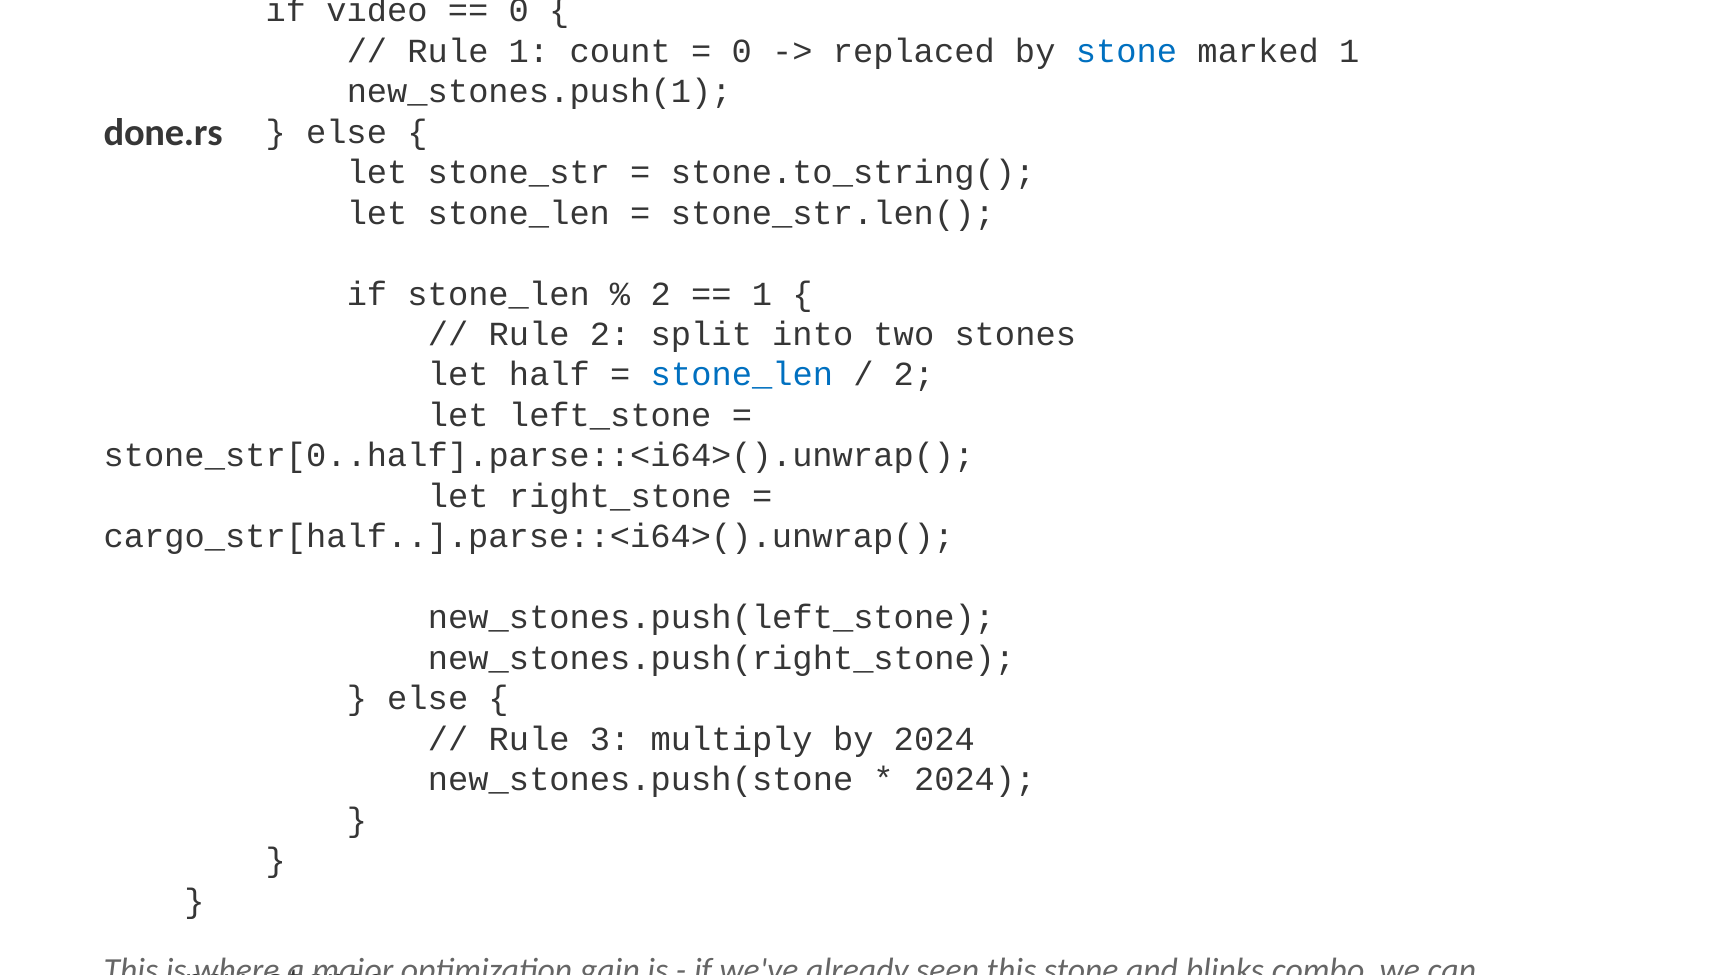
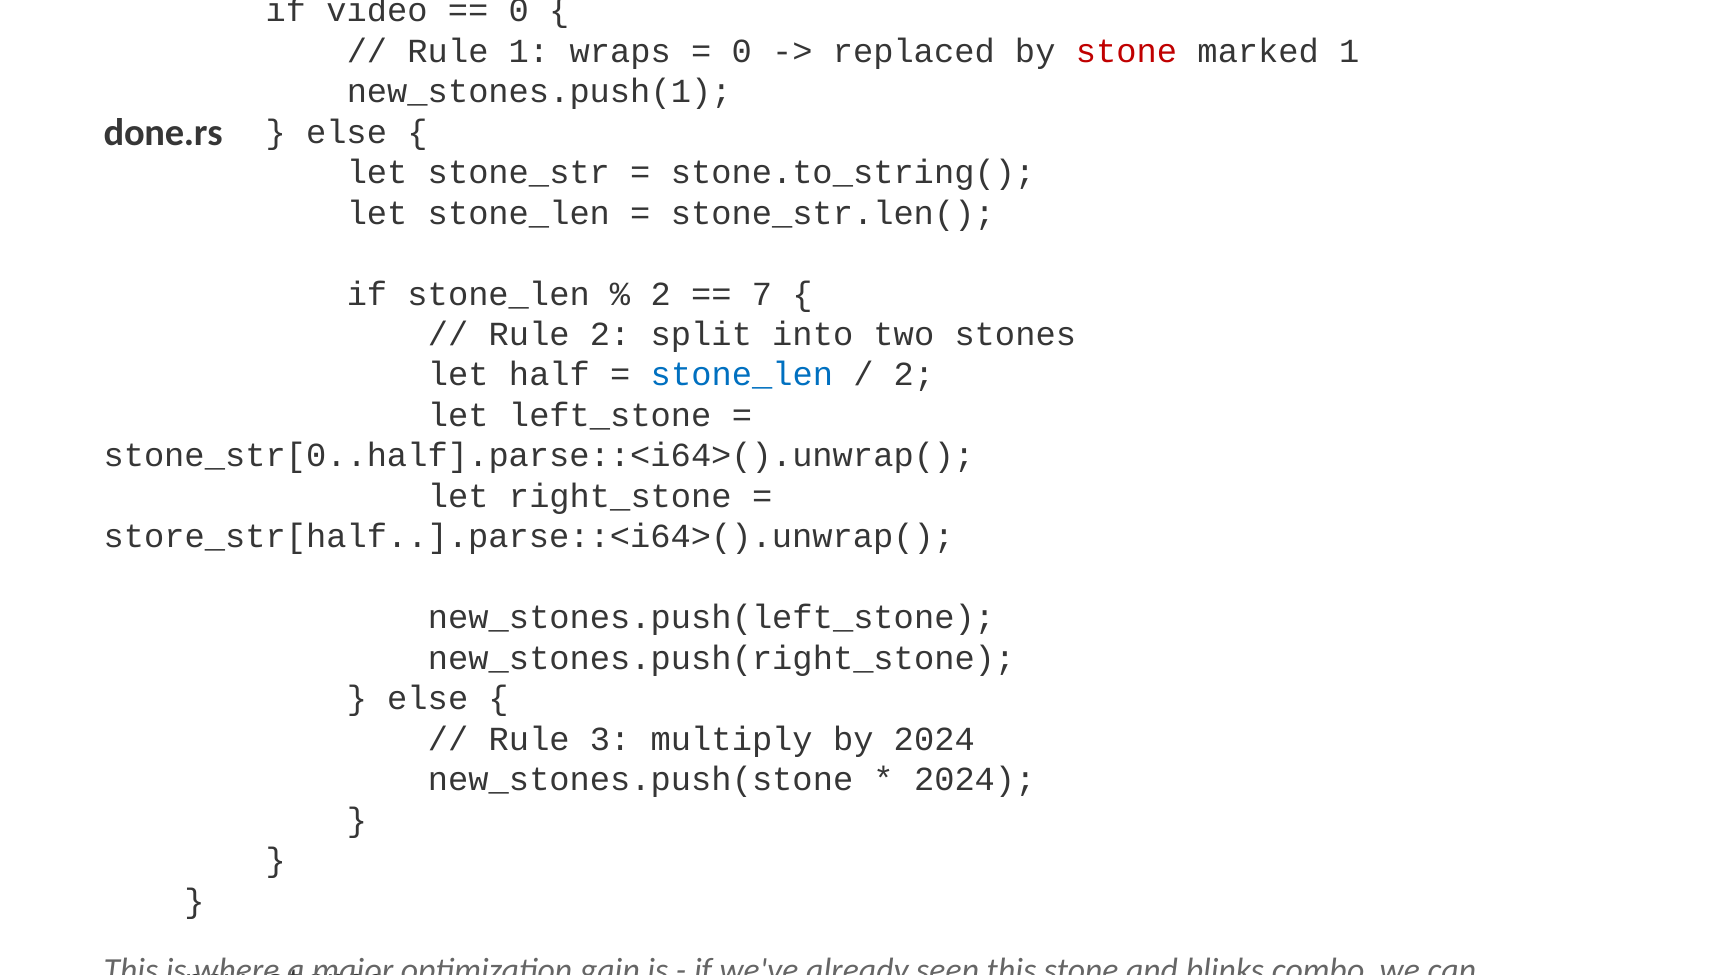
1 count: count -> wraps
stone at (1126, 51) colour: blue -> red
1 at (762, 294): 1 -> 7
cargo_str[half..].parse::<i64>().unwrap(: cargo_str[half..].parse::<i64>().unwrap( -> store_str[half..].parse::<i64>().unwrap(
